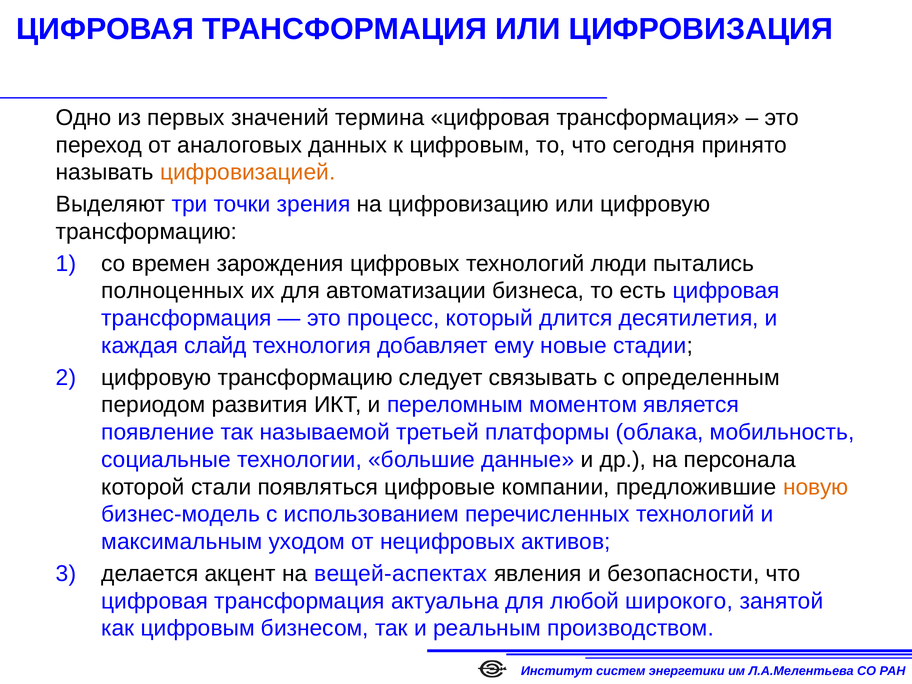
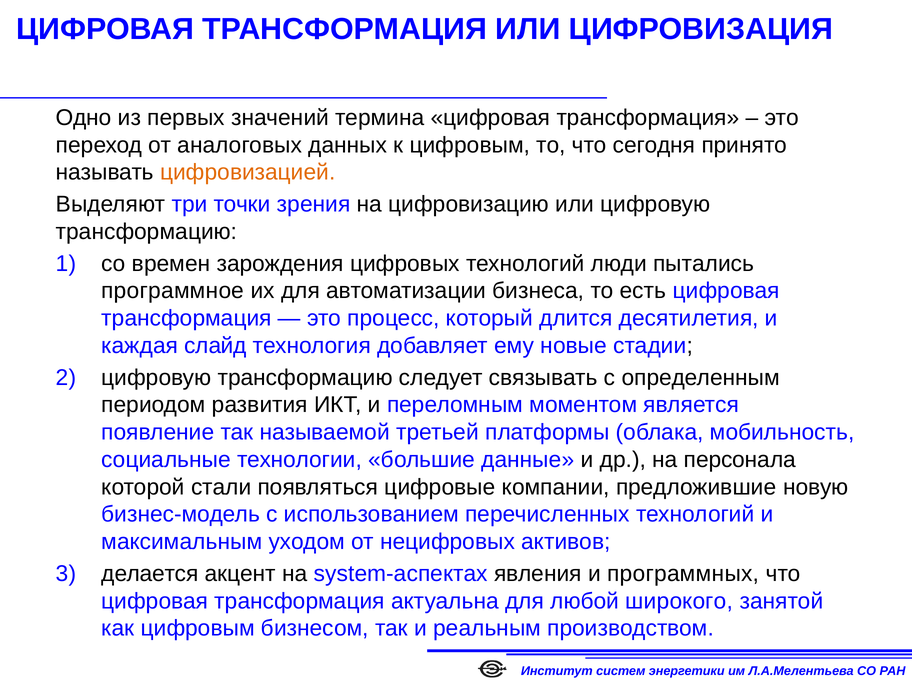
полноценных: полноценных -> программное
новую colour: orange -> black
вещей-аспектах: вещей-аспектах -> system-аспектах
безопасности: безопасности -> программных
